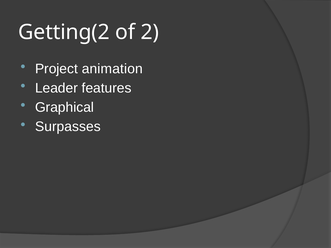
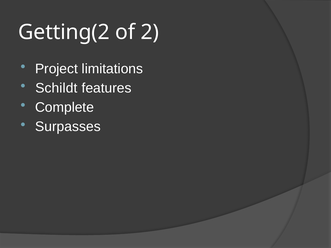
animation: animation -> limitations
Leader: Leader -> Schildt
Graphical: Graphical -> Complete
